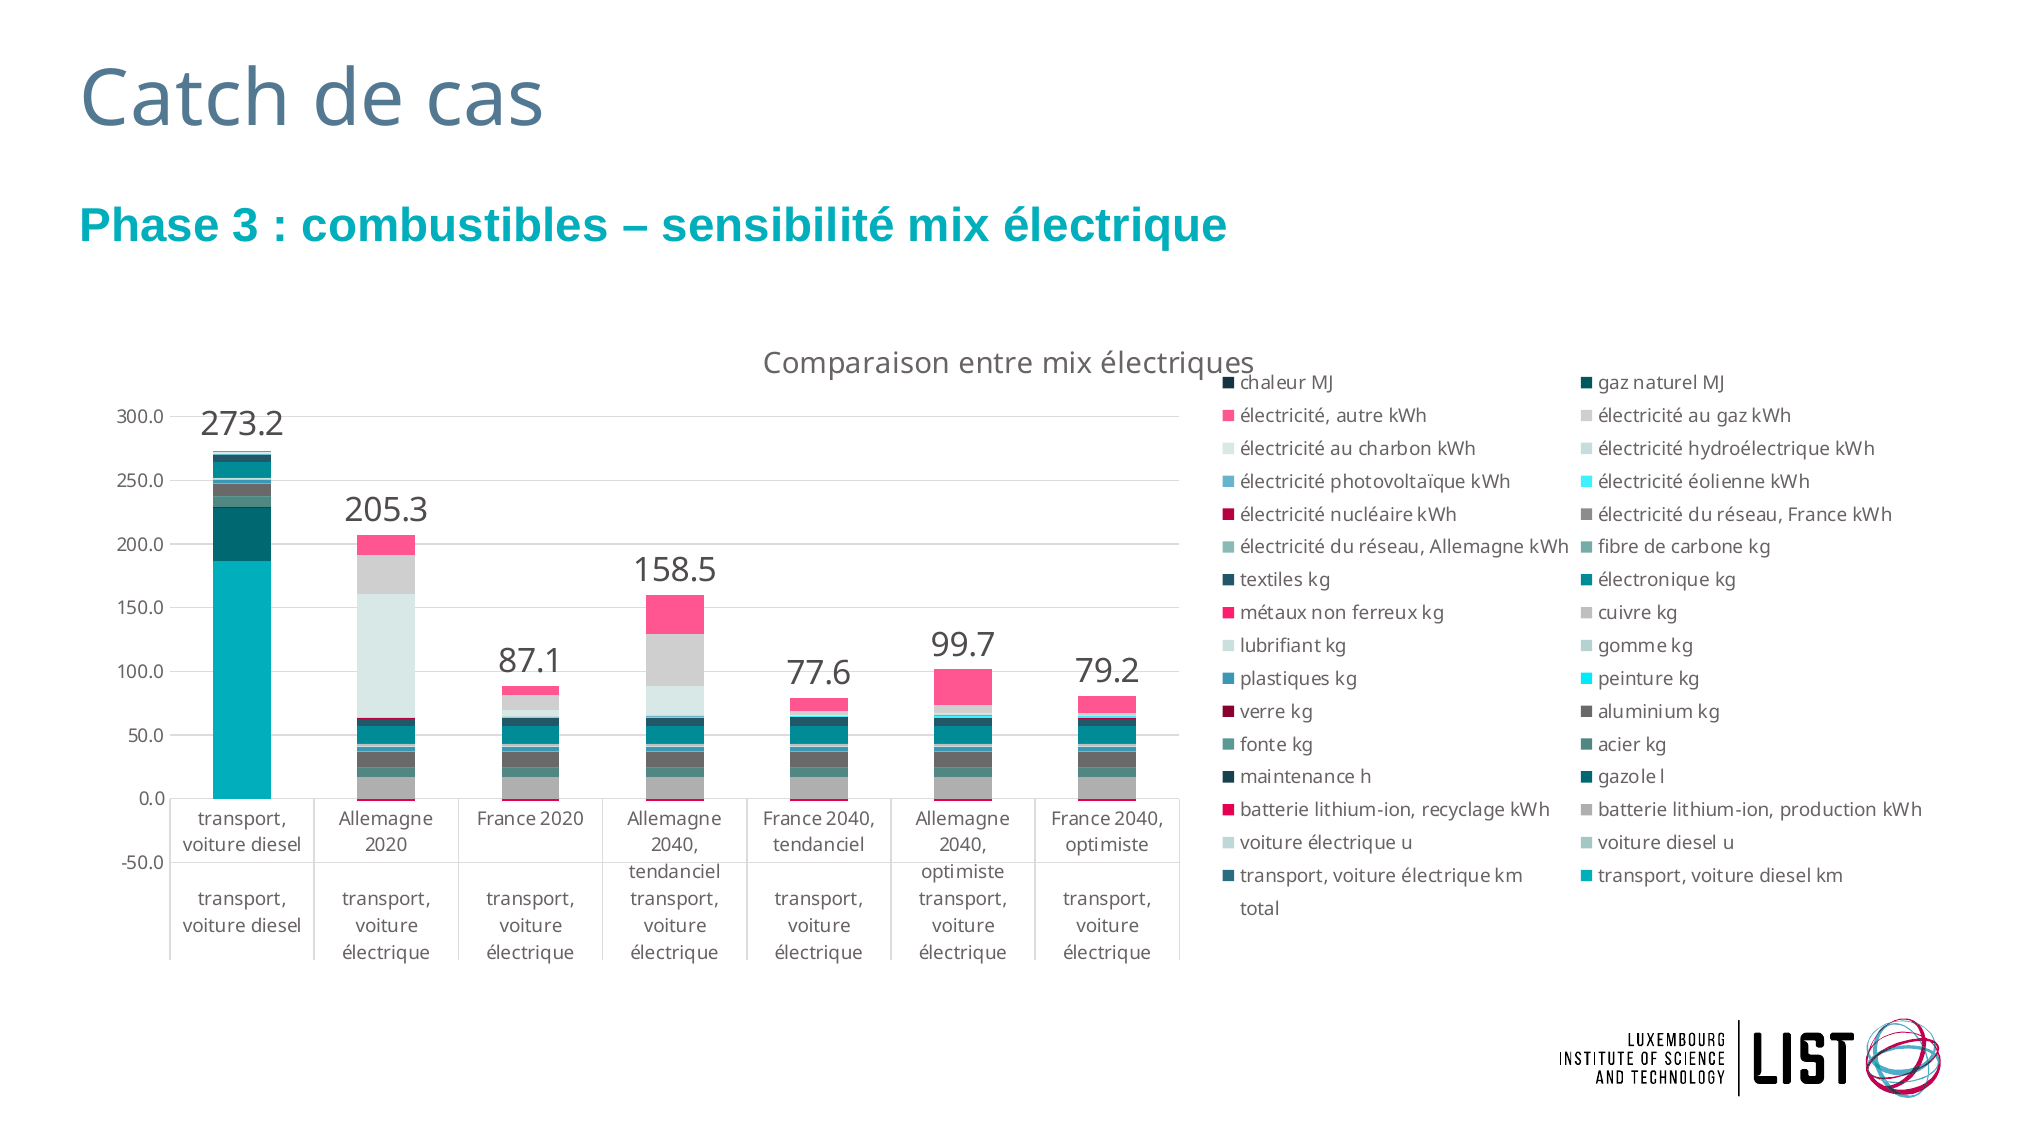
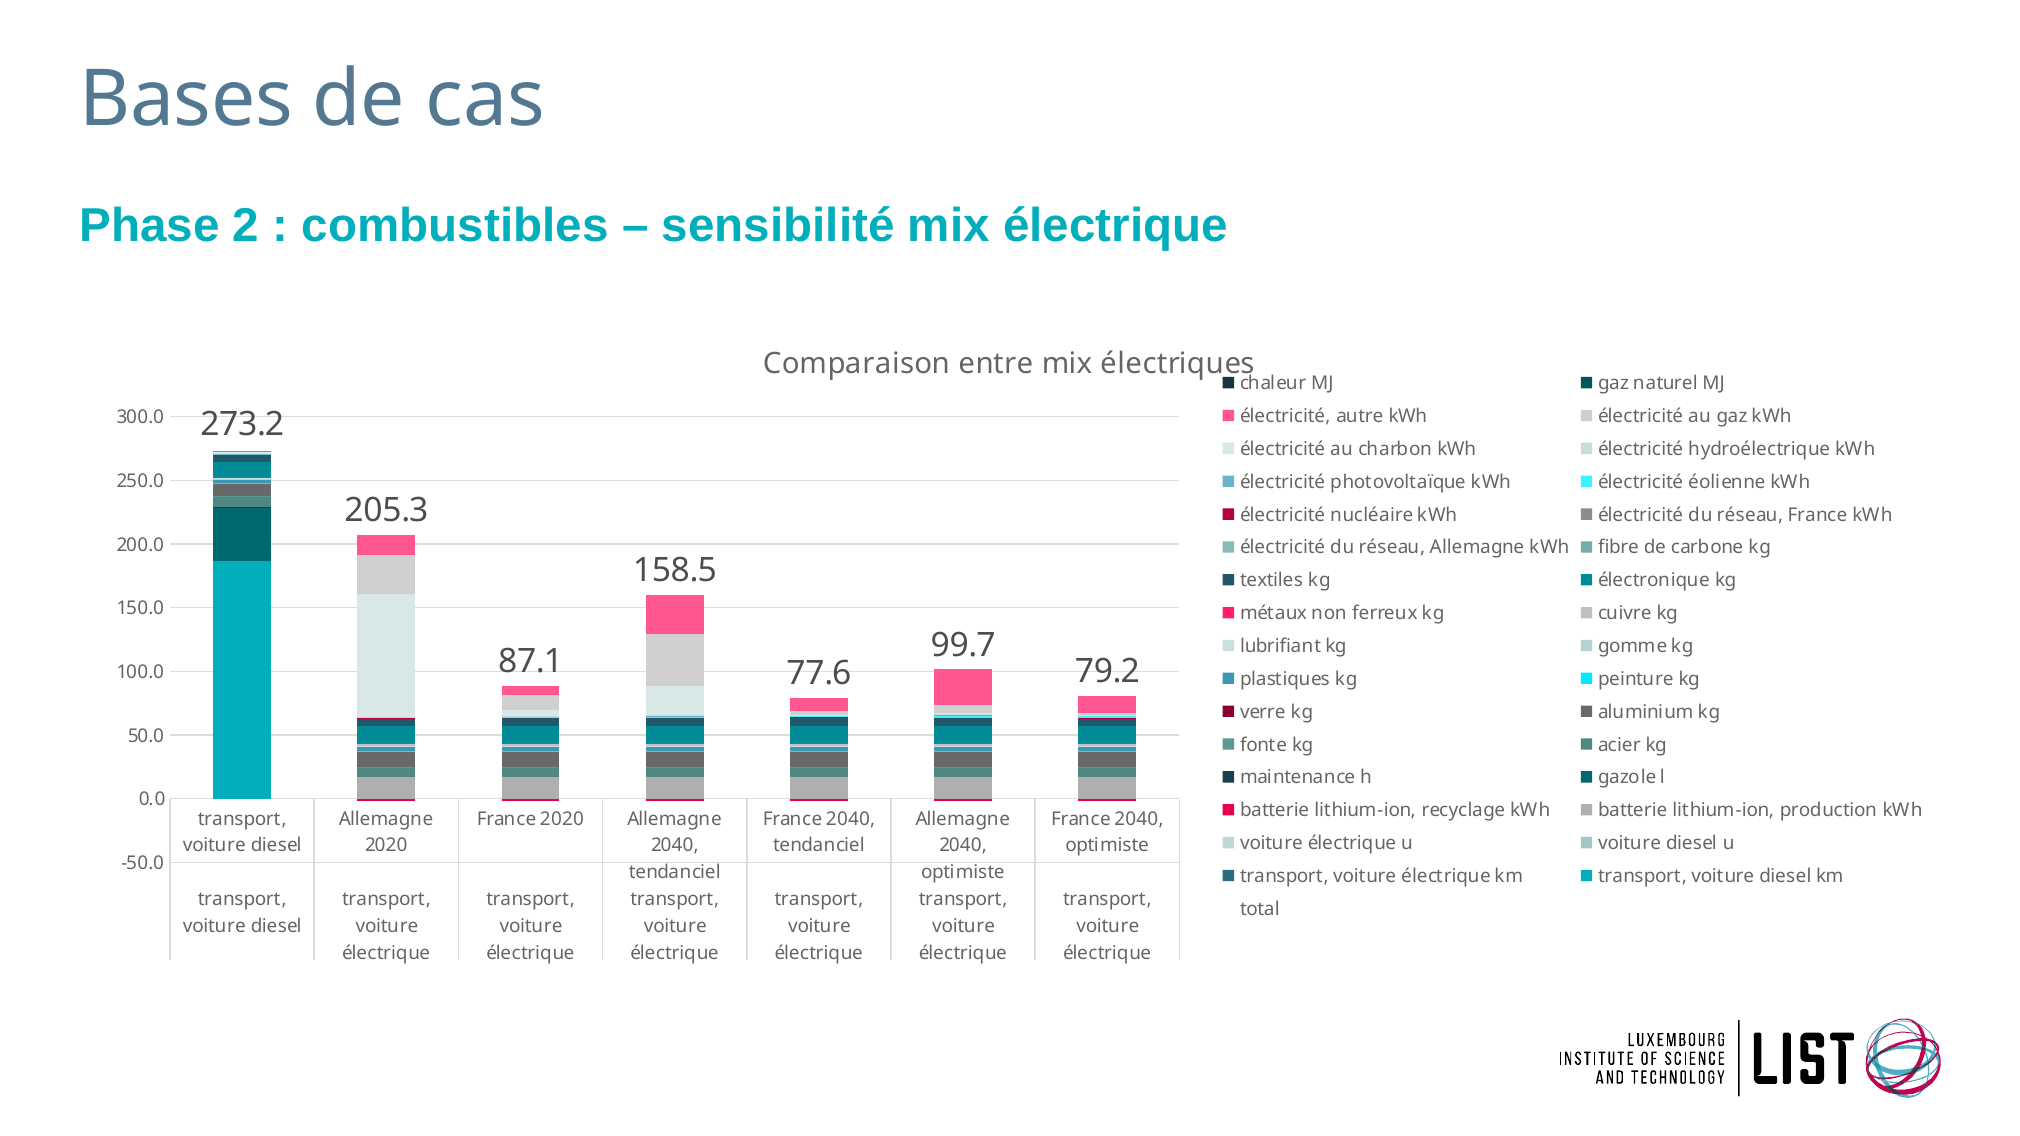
Catch: Catch -> Bases
3: 3 -> 2
